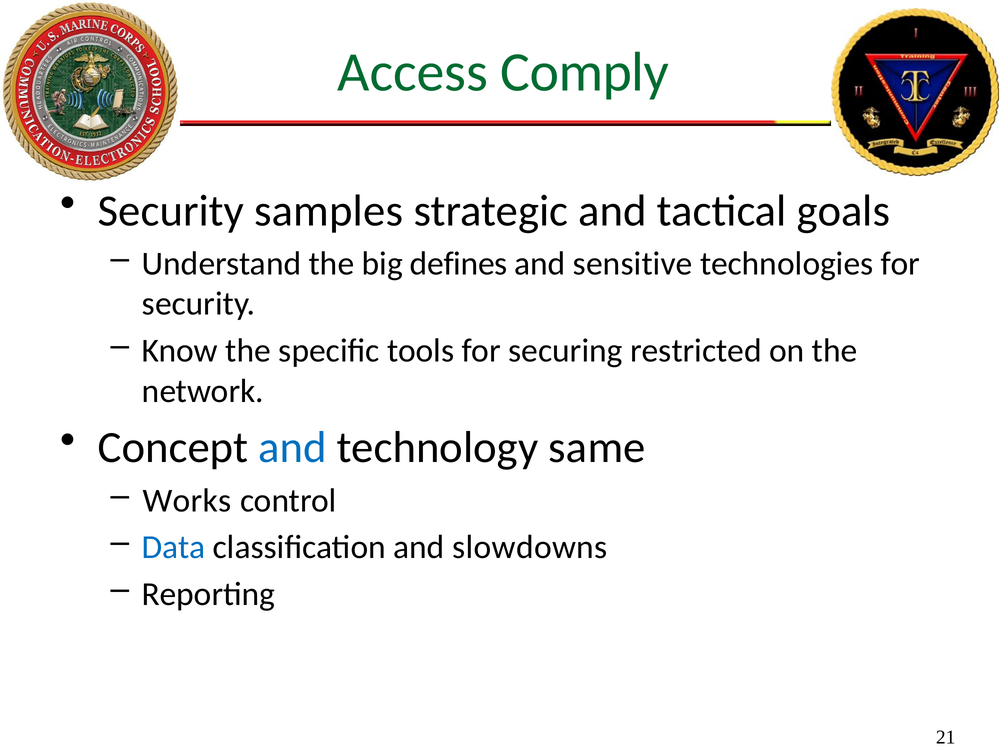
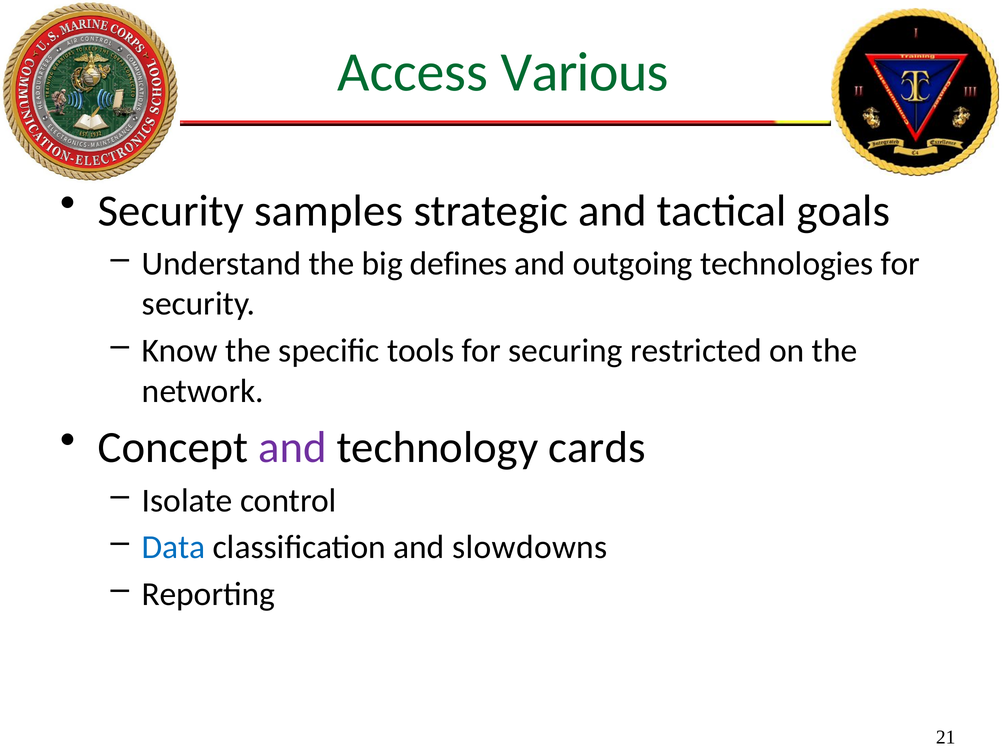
Comply: Comply -> Various
sensitive: sensitive -> outgoing
and at (293, 448) colour: blue -> purple
same: same -> cards
Works: Works -> Isolate
